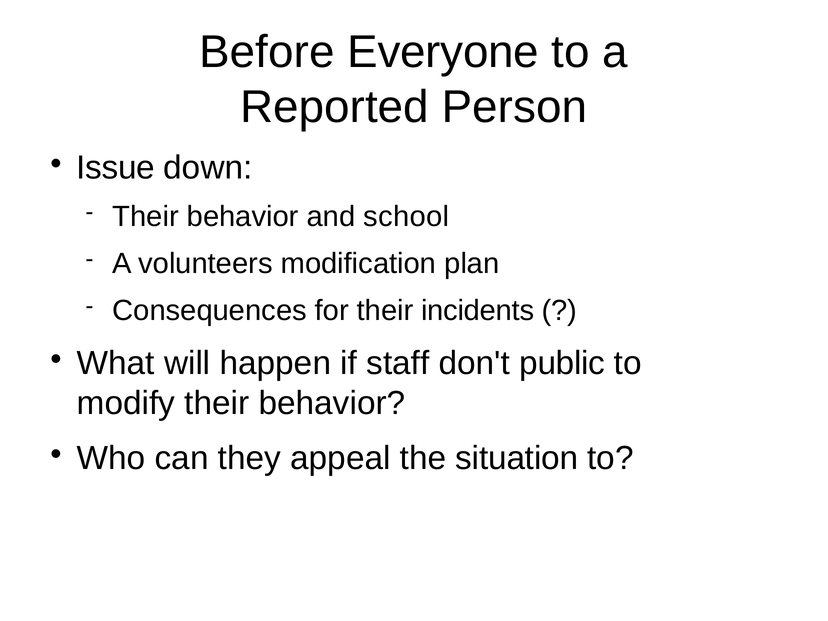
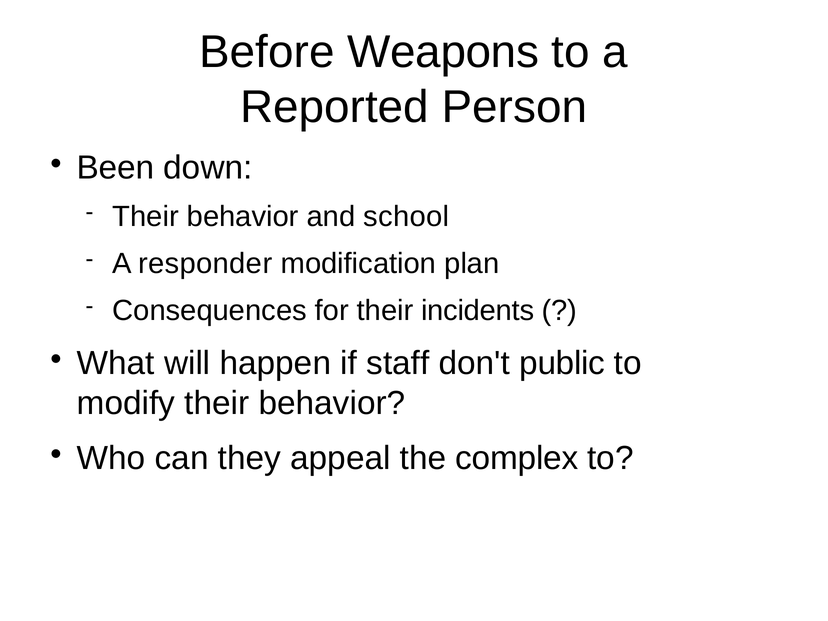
Everyone: Everyone -> Weapons
Issue: Issue -> Been
volunteers: volunteers -> responder
situation: situation -> complex
